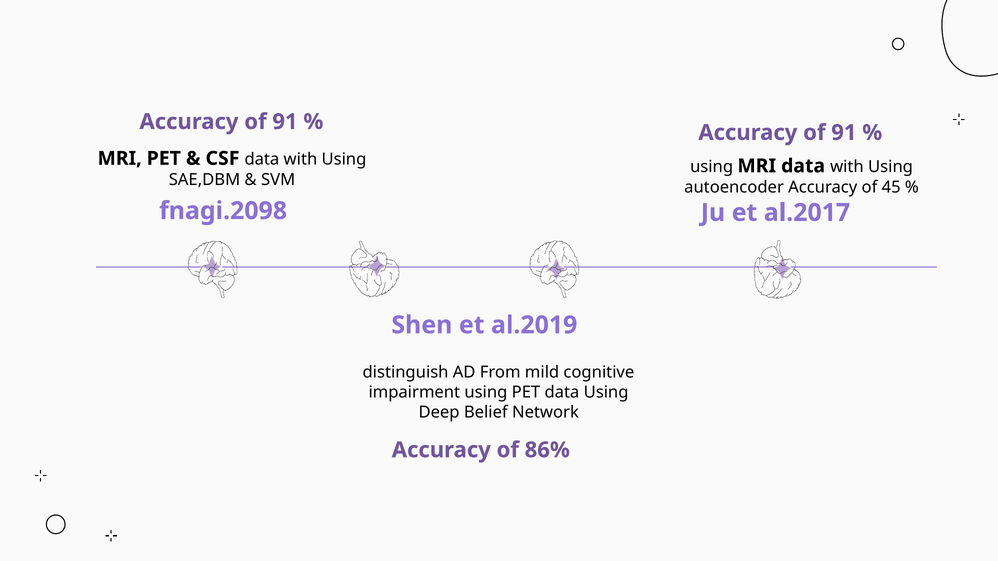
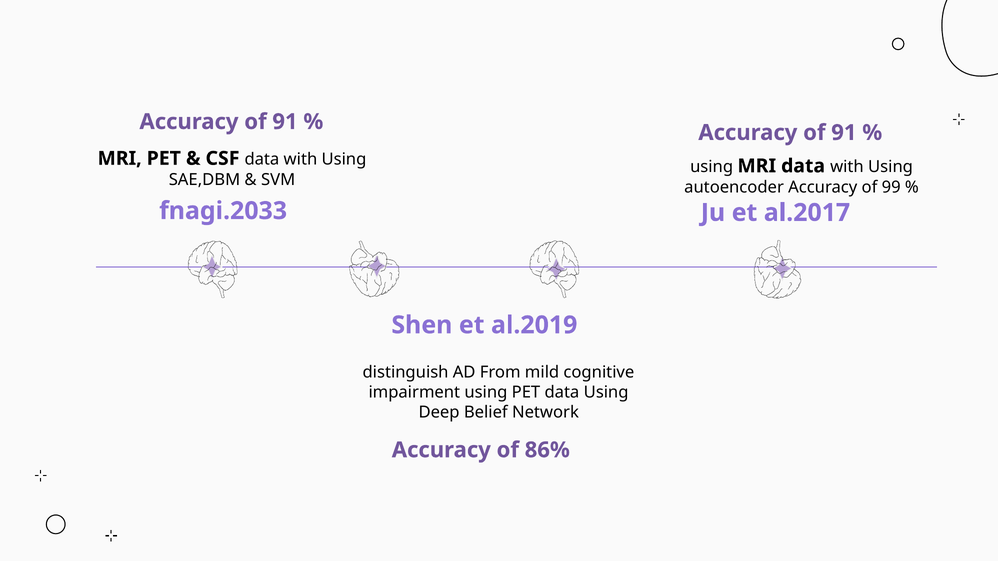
45: 45 -> 99
fnagi.2098: fnagi.2098 -> fnagi.2033
